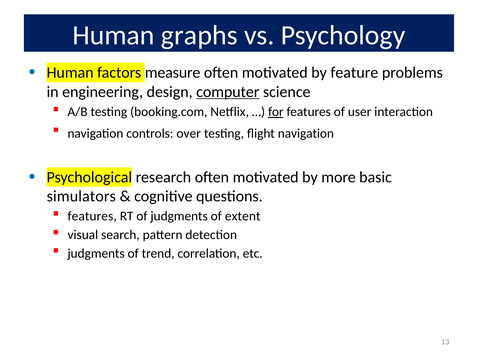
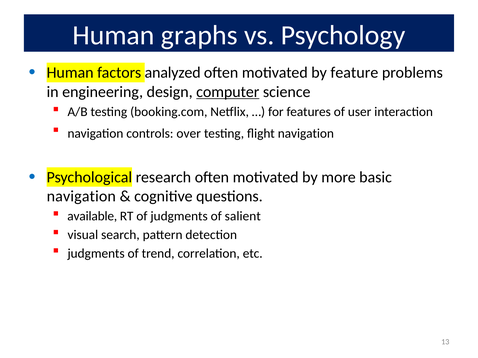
measure: measure -> analyzed
for underline: present -> none
simulators at (81, 197): simulators -> navigation
features at (92, 217): features -> available
extent: extent -> salient
